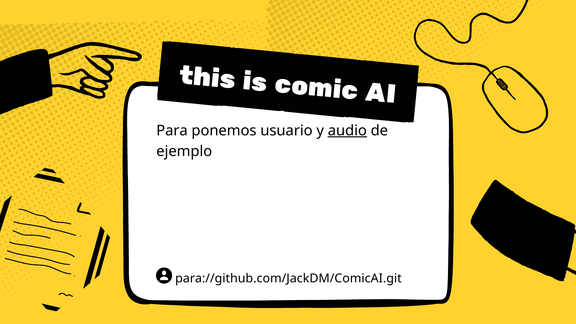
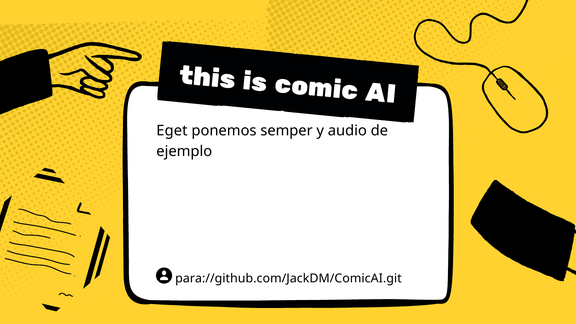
Para: Para -> Eget
usuario: usuario -> semper
audio underline: present -> none
